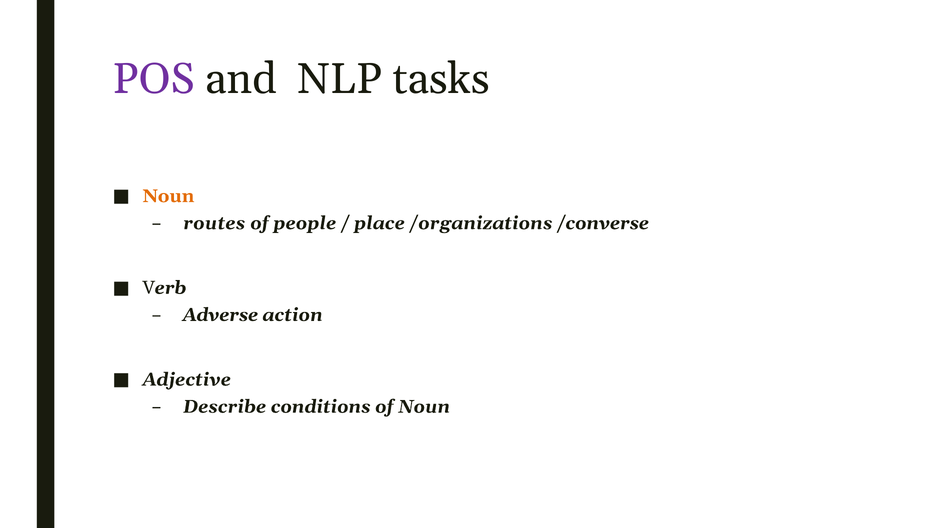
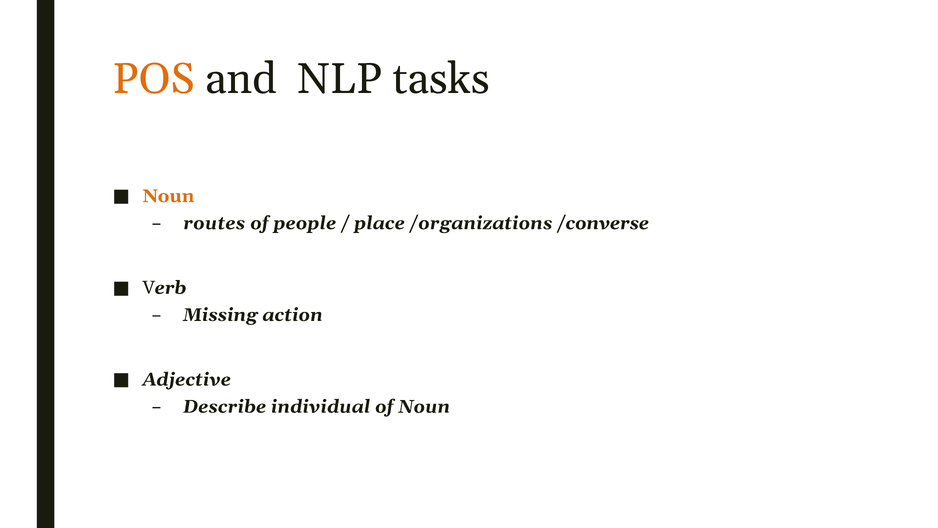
POS colour: purple -> orange
Adverse: Adverse -> Missing
conditions: conditions -> individual
